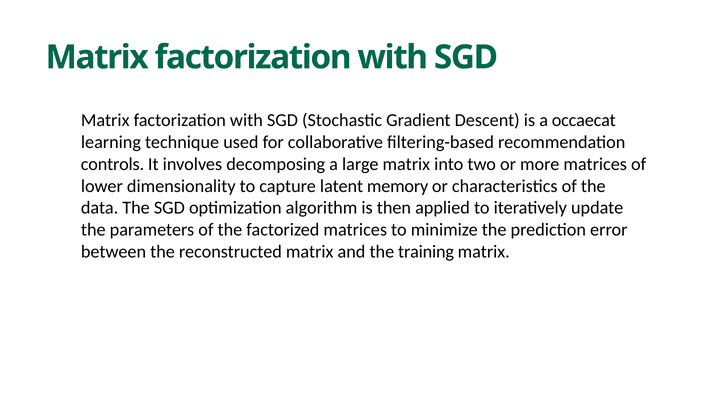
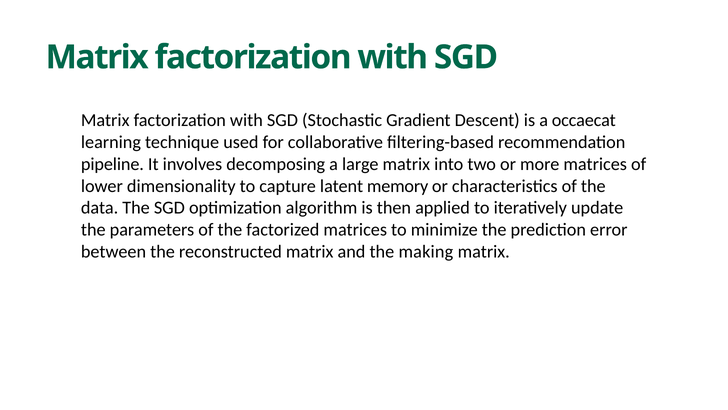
controls: controls -> pipeline
training: training -> making
